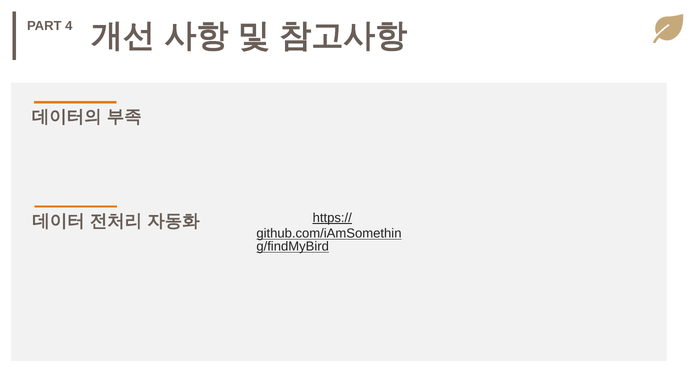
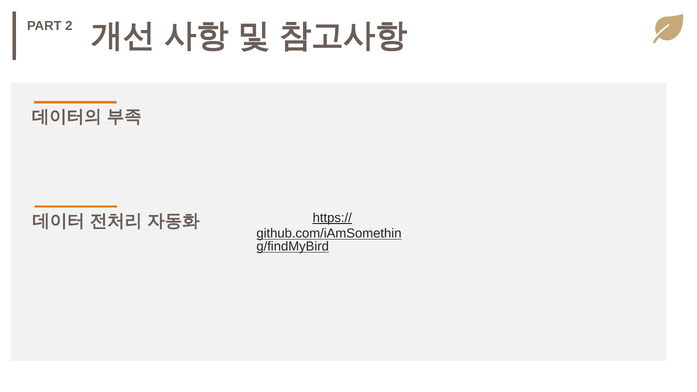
4: 4 -> 2
